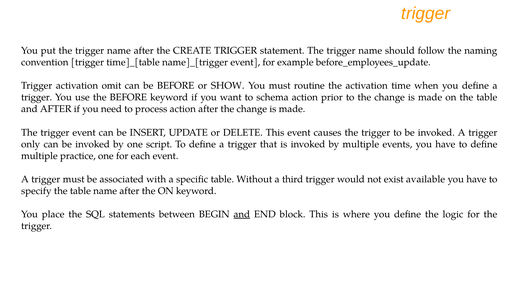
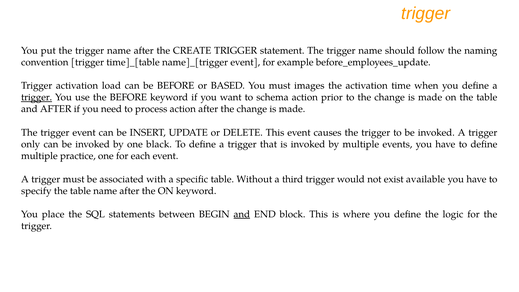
omit: omit -> load
SHOW: SHOW -> BASED
routine: routine -> images
trigger at (37, 97) underline: none -> present
script: script -> black
